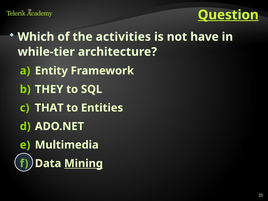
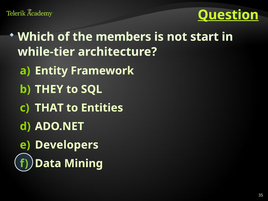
activities: activities -> members
have: have -> start
Multimedia: Multimedia -> Developers
Mining underline: present -> none
